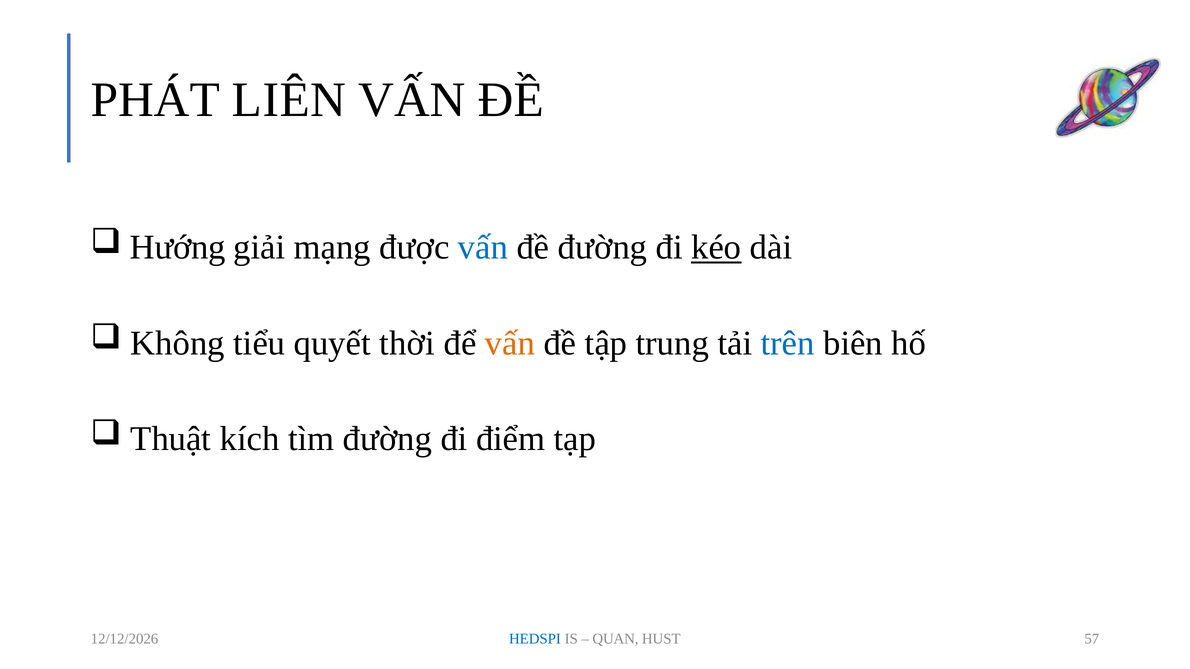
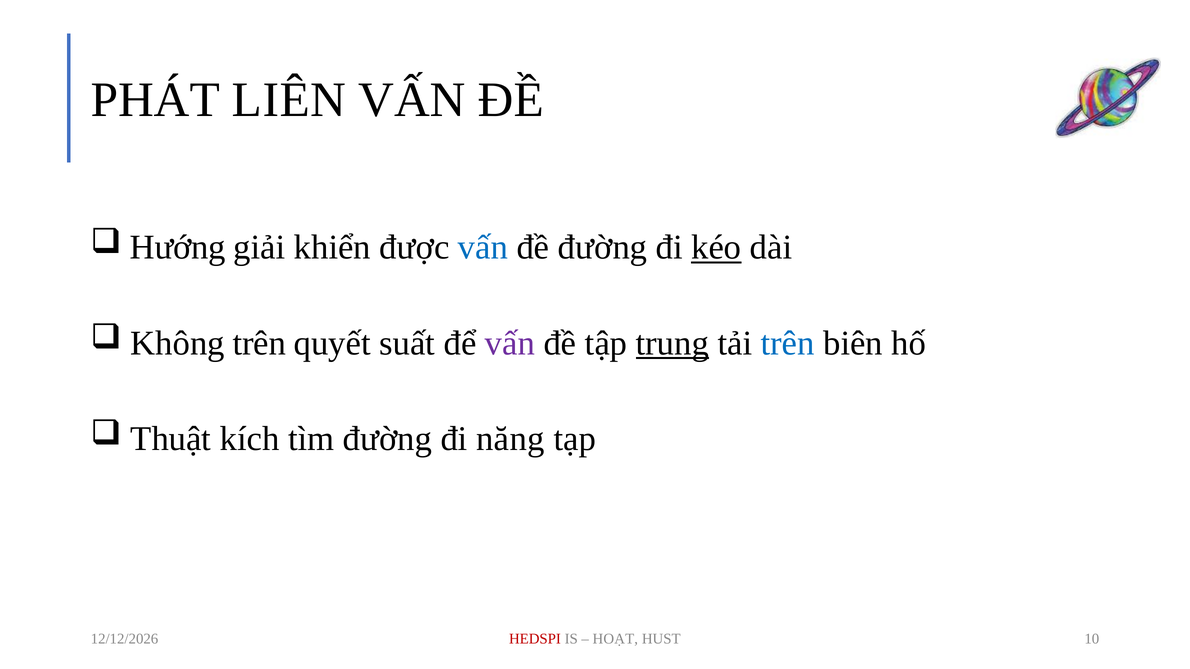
mạng: mạng -> khiển
Không tiểu: tiểu -> trên
thời: thời -> suất
vấn at (510, 343) colour: orange -> purple
trung underline: none -> present
điểm: điểm -> năng
HEDSPI colour: blue -> red
QUAN: QUAN -> HOẠT
57: 57 -> 10
